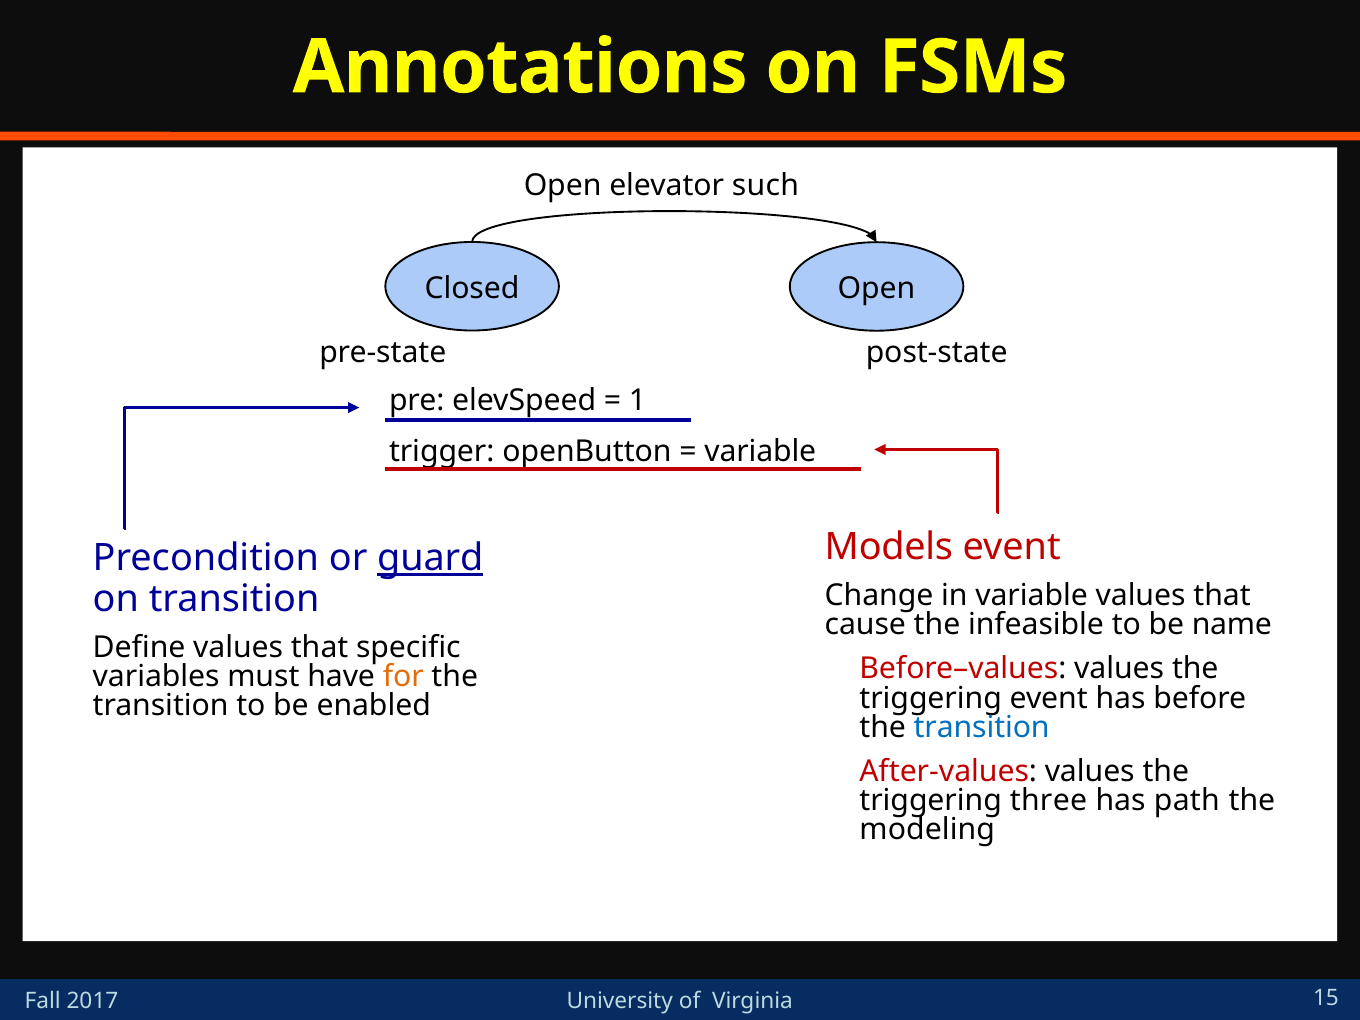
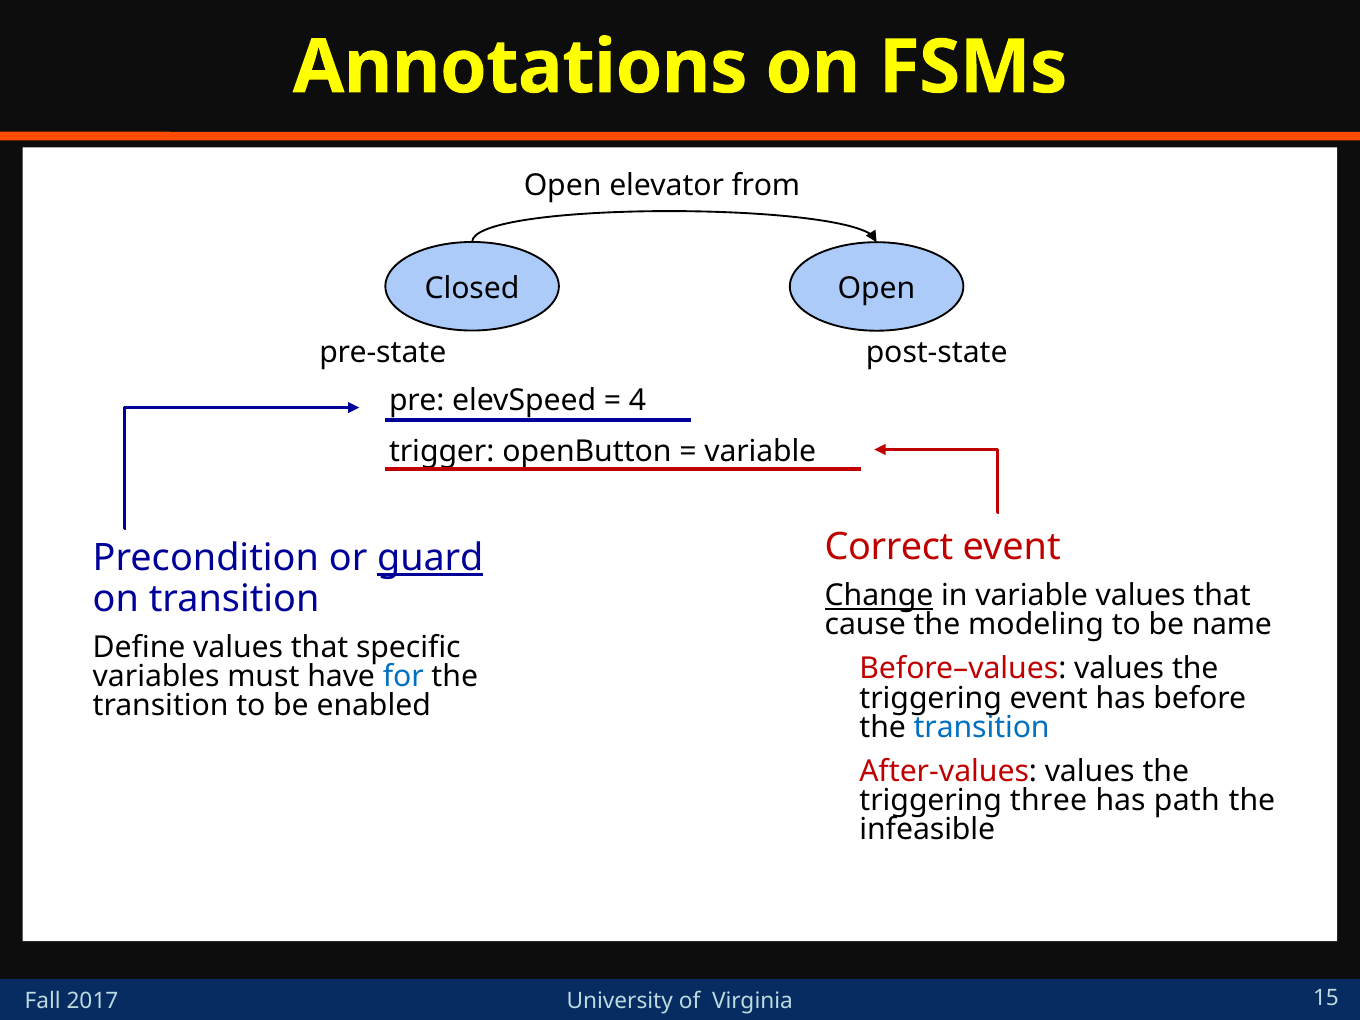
such: such -> from
1: 1 -> 4
Models: Models -> Correct
Change underline: none -> present
infeasible: infeasible -> modeling
for colour: orange -> blue
modeling: modeling -> infeasible
